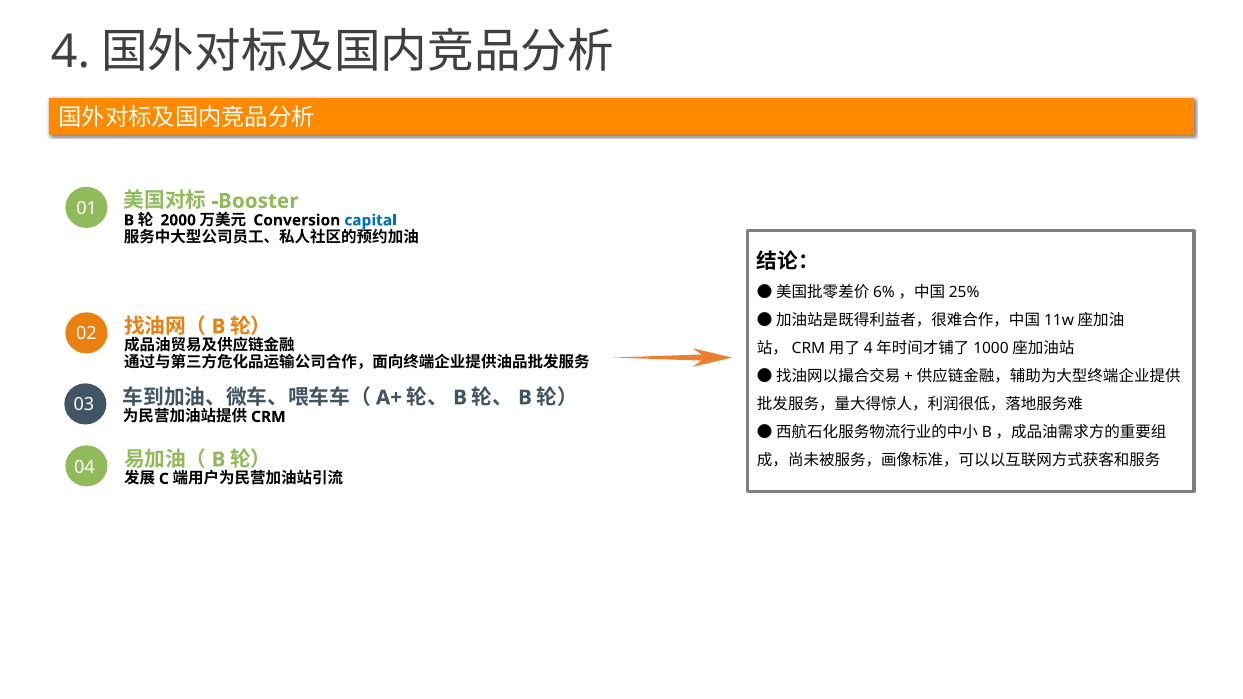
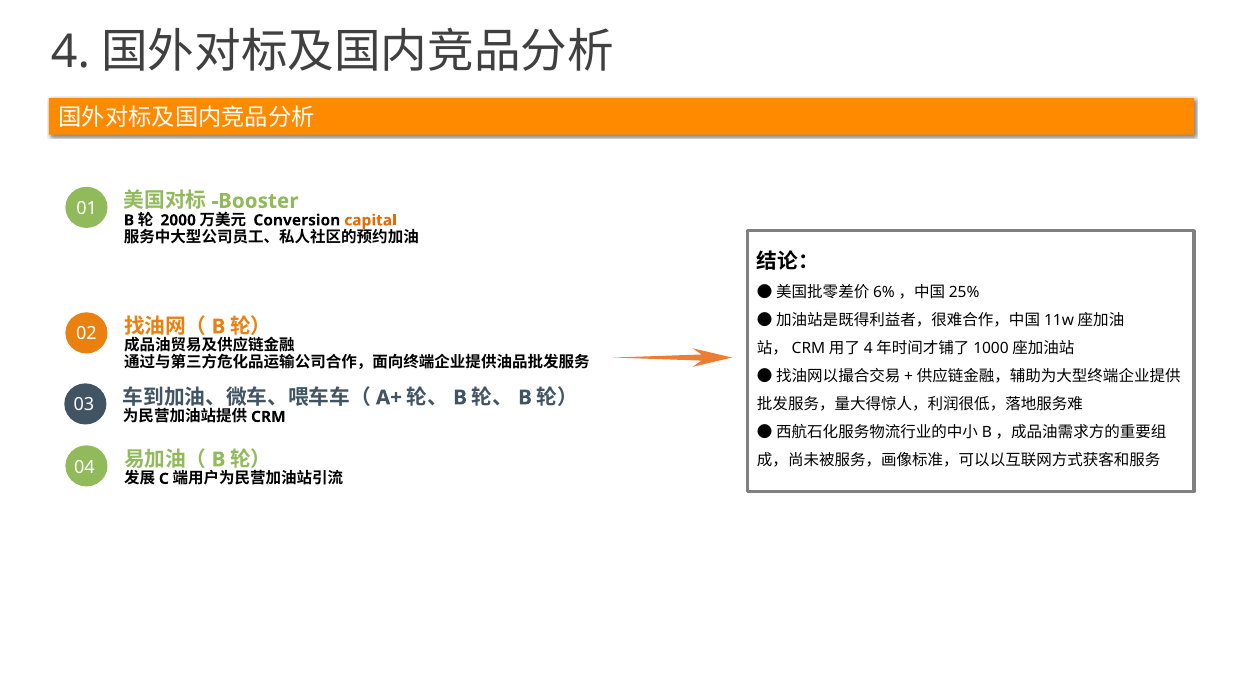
capital colour: blue -> orange
